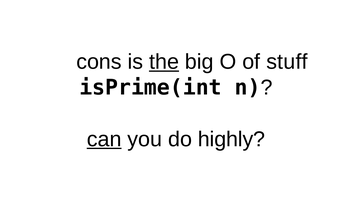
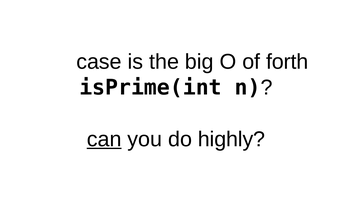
cons: cons -> case
the underline: present -> none
stuff: stuff -> forth
